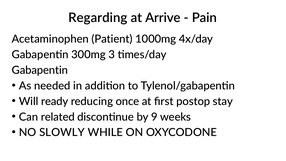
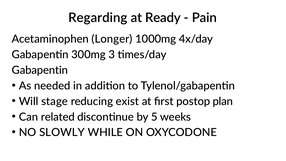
Arrive: Arrive -> Ready
Patient: Patient -> Longer
ready: ready -> stage
once: once -> exist
stay: stay -> plan
9: 9 -> 5
